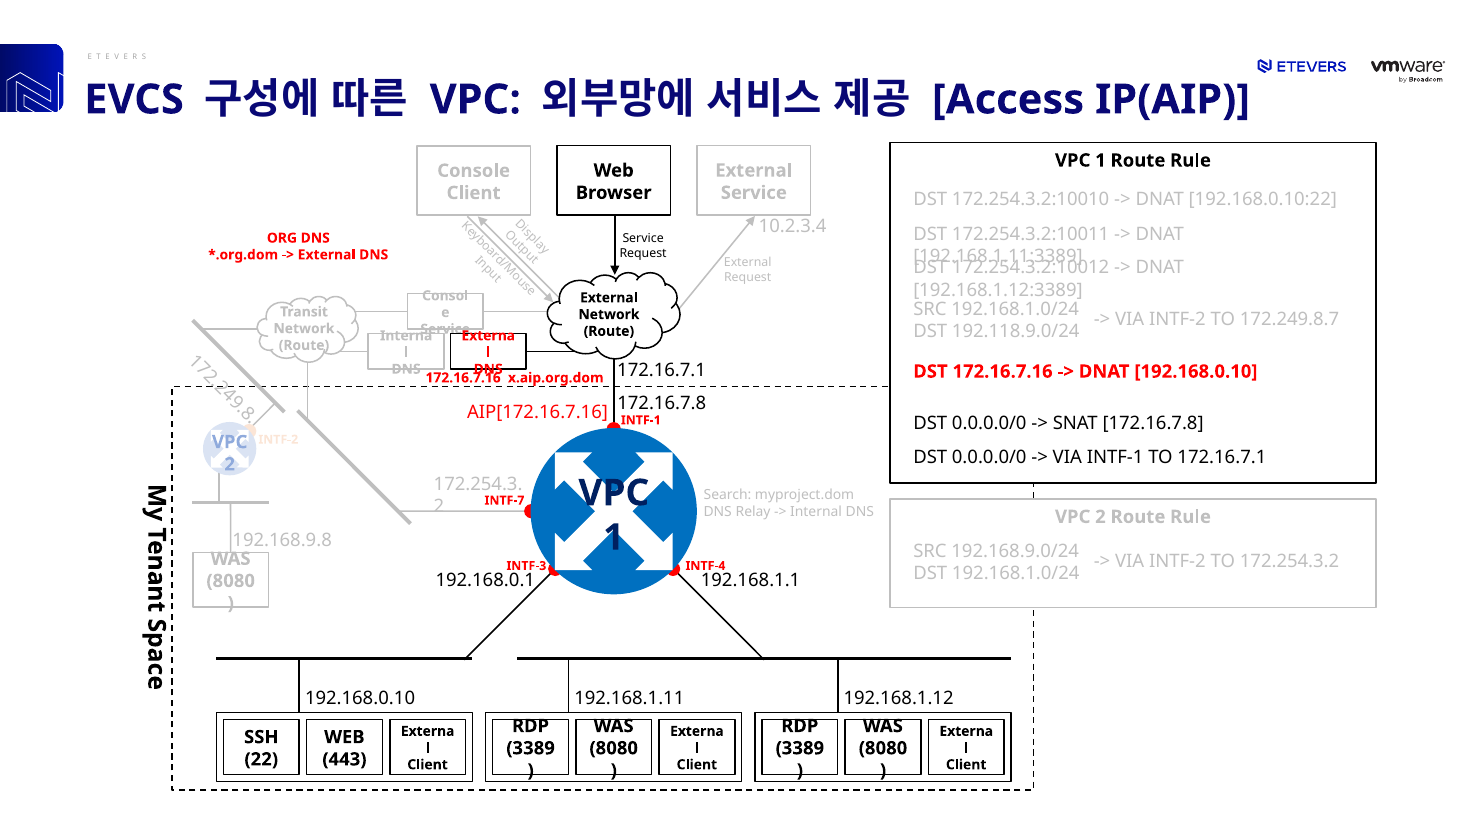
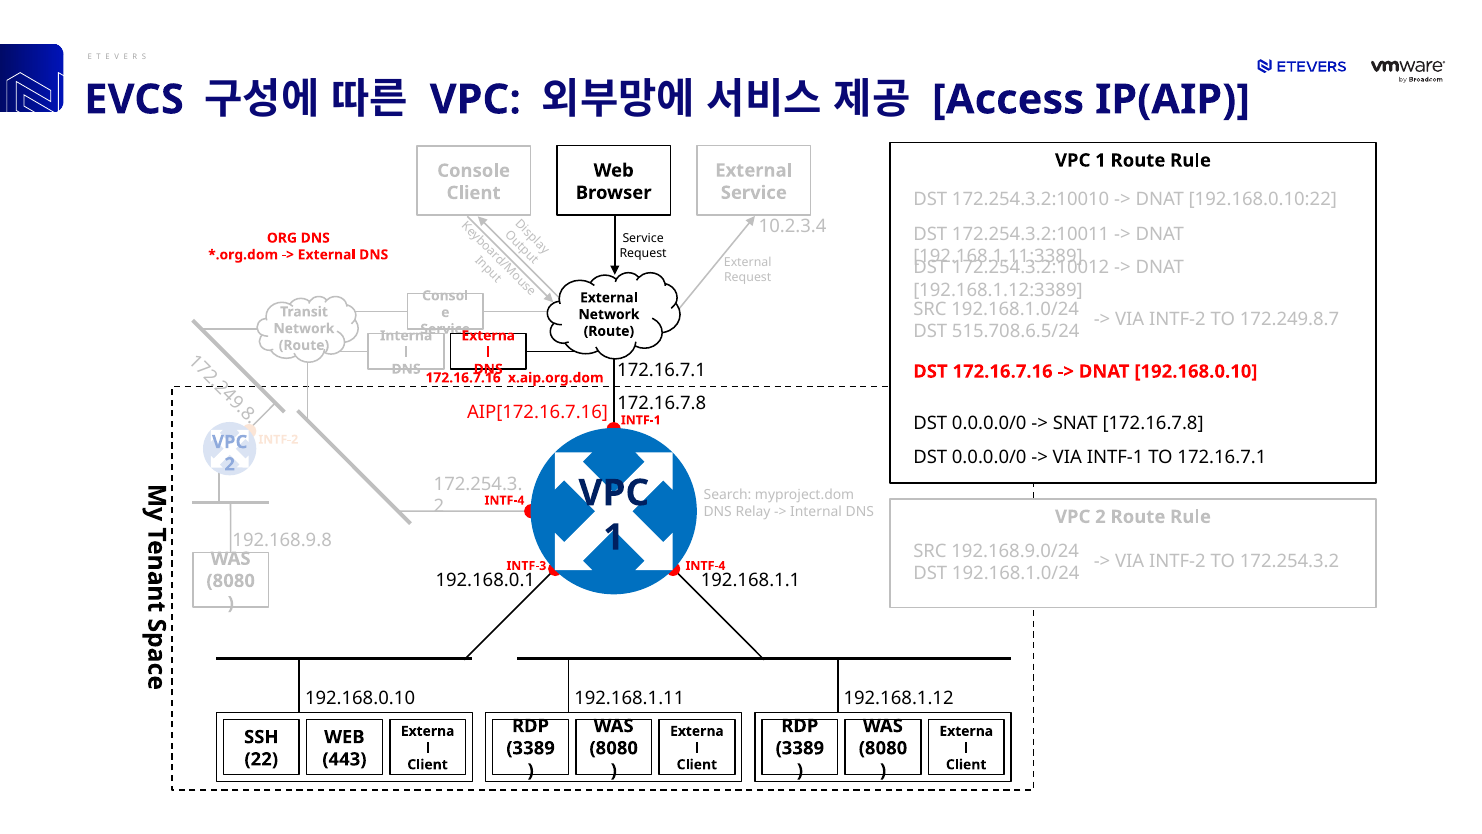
192.118.9.0/24: 192.118.9.0/24 -> 515.708.6.5/24
INTF-7 at (504, 500): INTF-7 -> INTF-4
